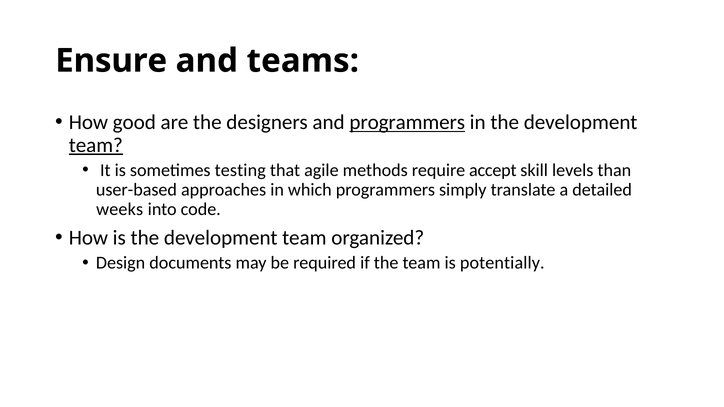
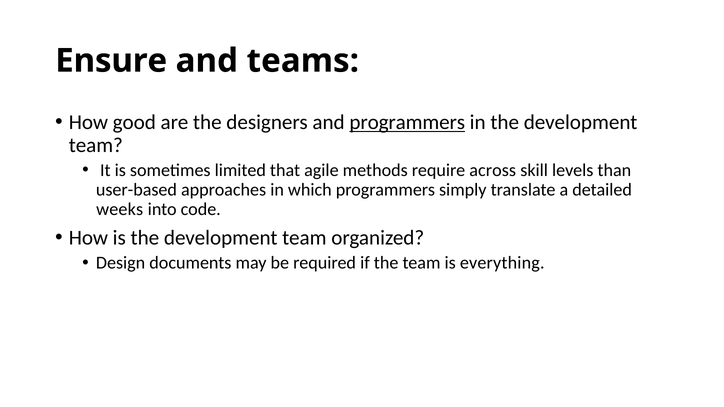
team at (96, 145) underline: present -> none
testing: testing -> limited
accept: accept -> across
potentially: potentially -> everything
